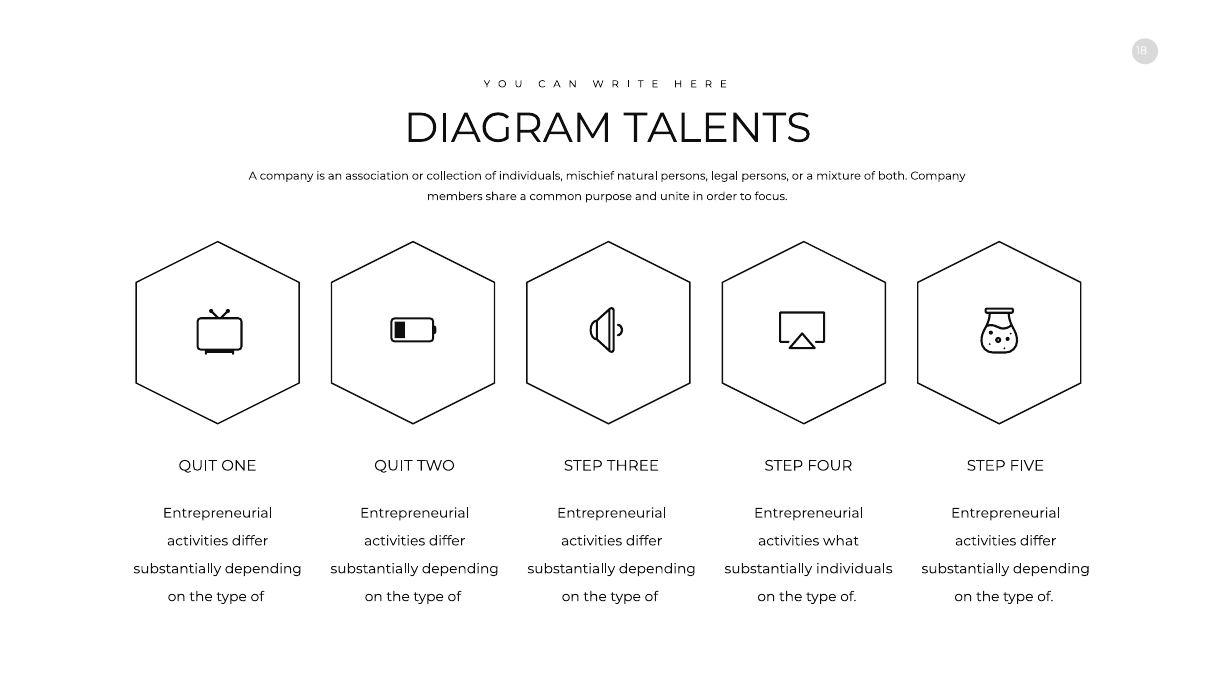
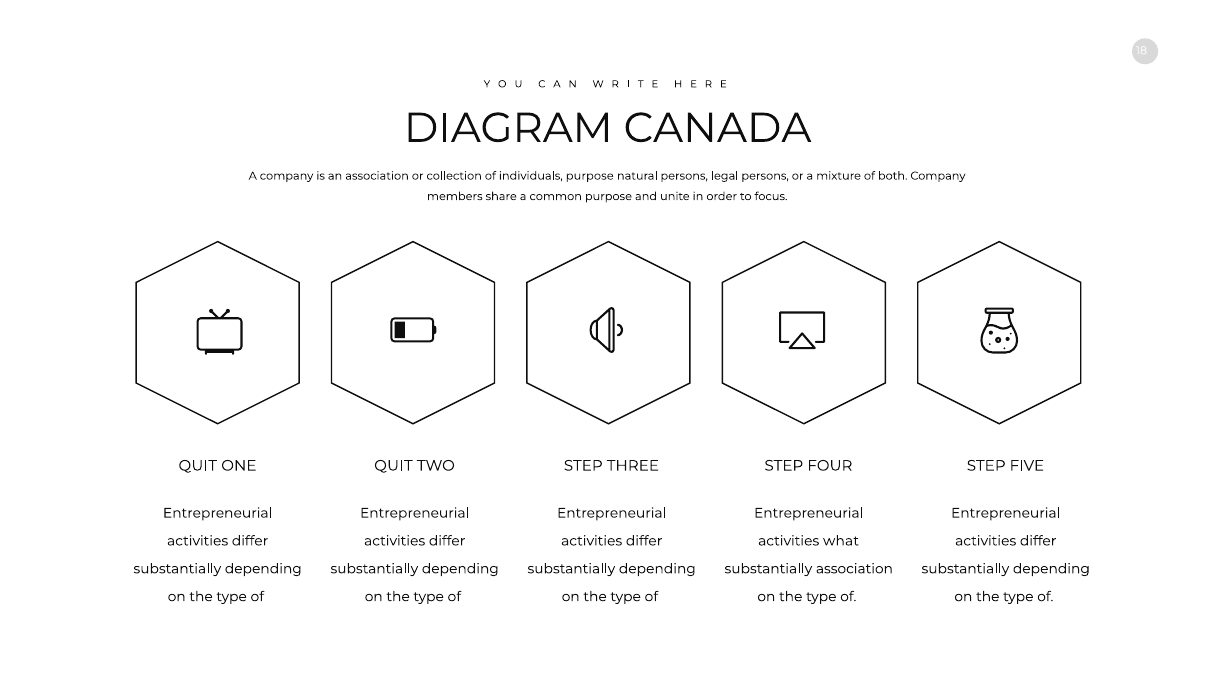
TALENTS: TALENTS -> CANADA
individuals mischief: mischief -> purpose
substantially individuals: individuals -> association
